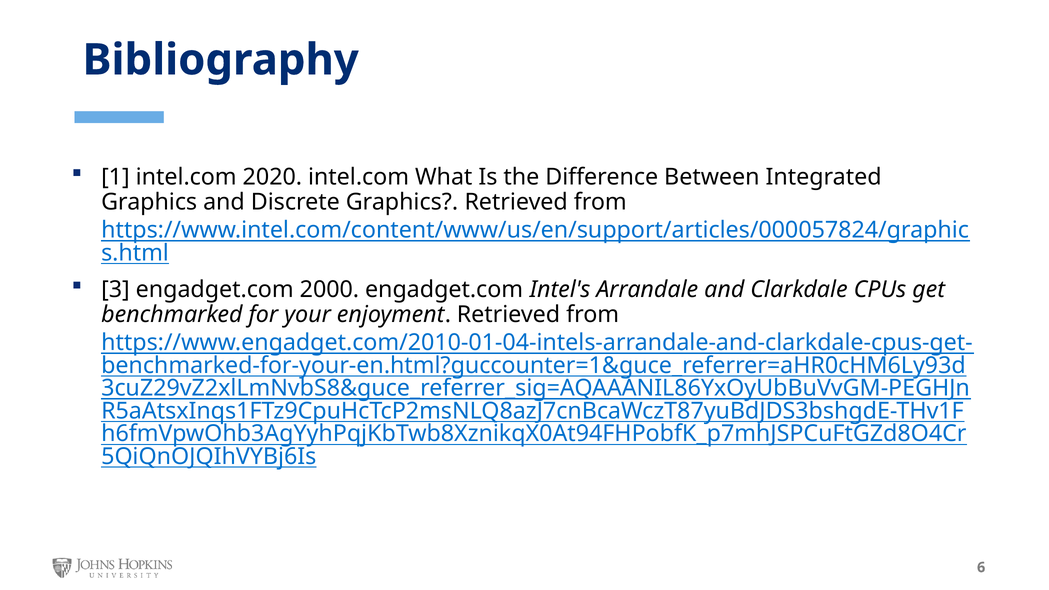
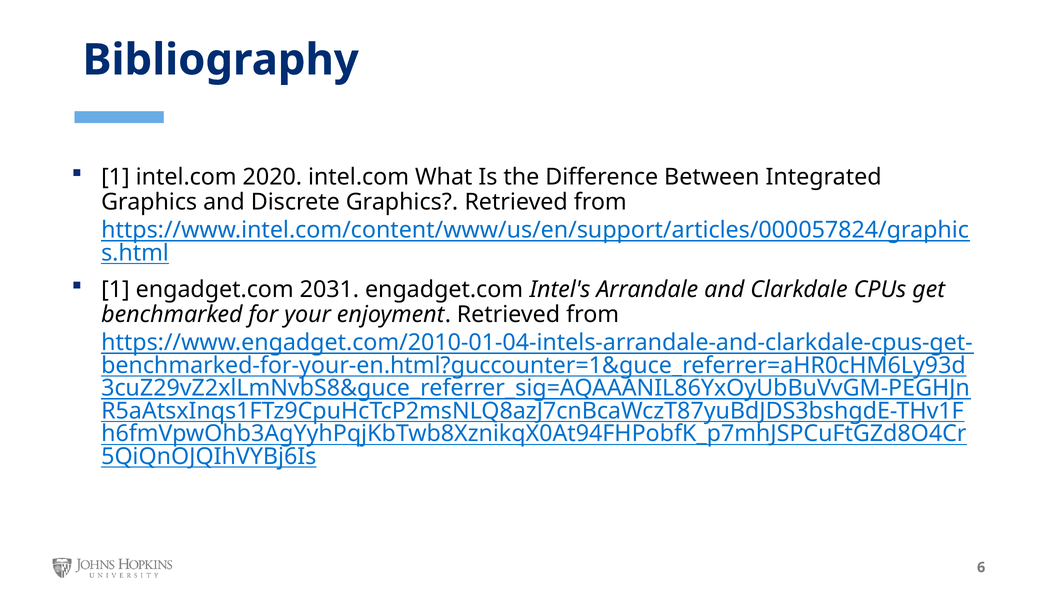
3 at (115, 290): 3 -> 1
2000: 2000 -> 2031
